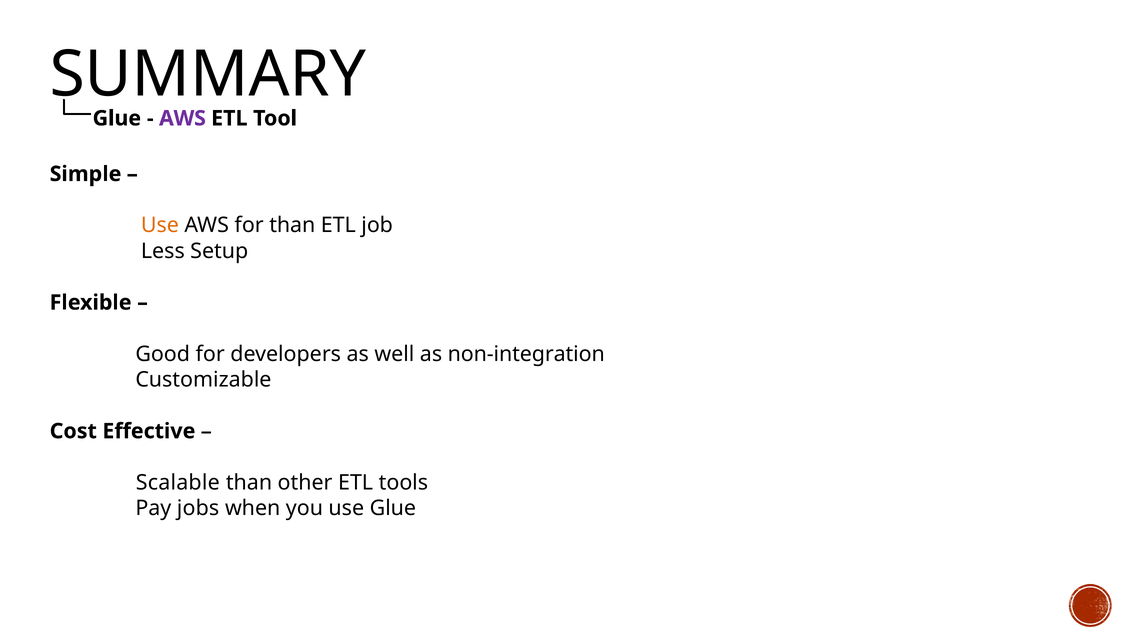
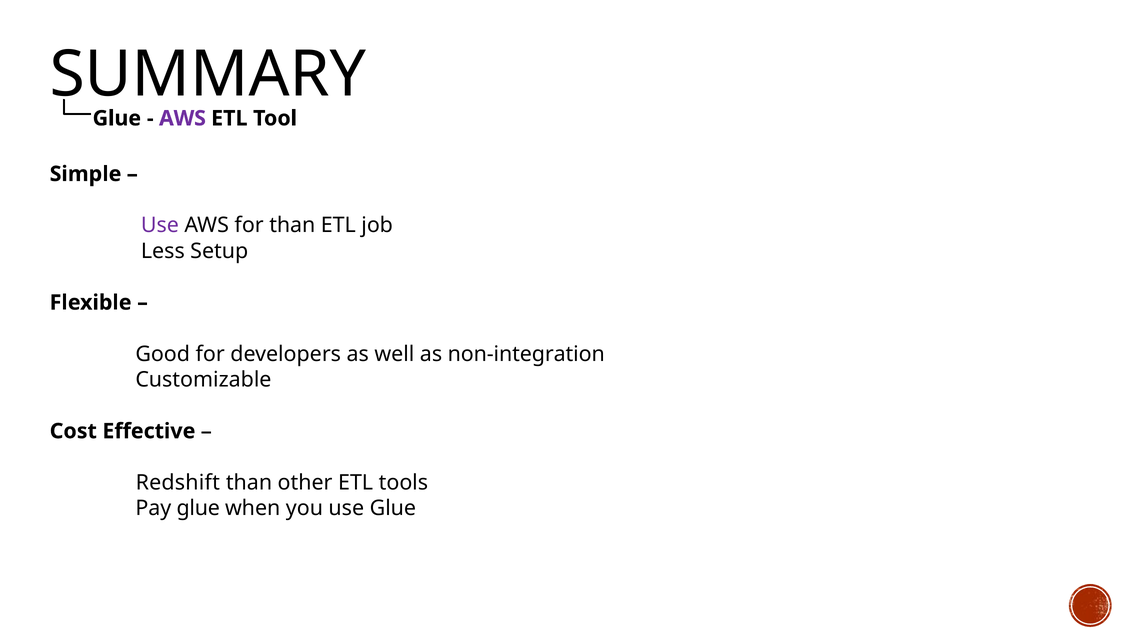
Use at (160, 225) colour: orange -> purple
Scalable: Scalable -> Redshift
Pay jobs: jobs -> glue
